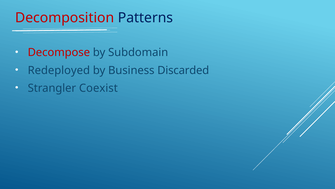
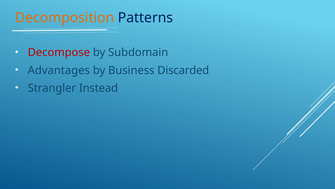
Decomposition colour: red -> orange
Redeployed: Redeployed -> Advantages
Coexist: Coexist -> Instead
